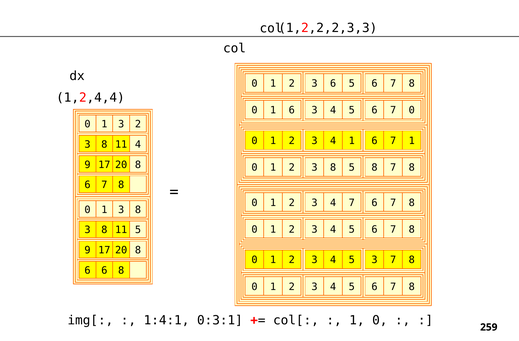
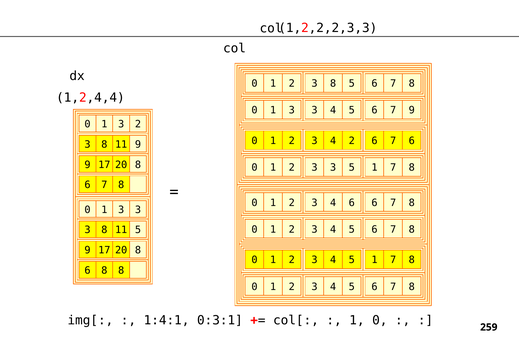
1 2 3 6: 6 -> 8
6 at (292, 110): 6 -> 3
7 0: 0 -> 9
4 1: 1 -> 2
7 1: 1 -> 6
11 4: 4 -> 9
1 2 3 8: 8 -> 3
8 at (374, 168): 8 -> 1
4 7: 7 -> 6
8 at (138, 210): 8 -> 3
4 5 3: 3 -> 1
6 6: 6 -> 8
